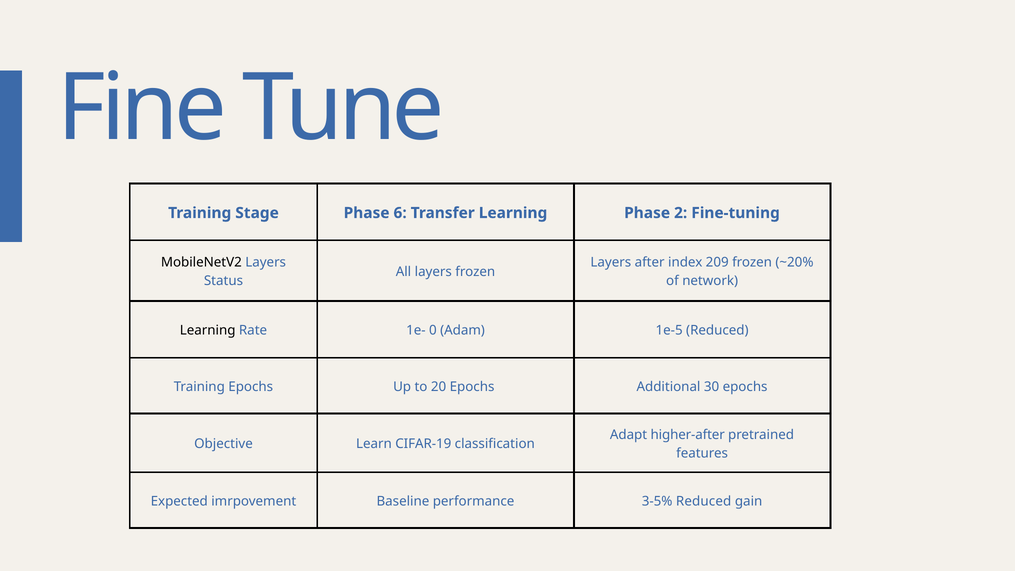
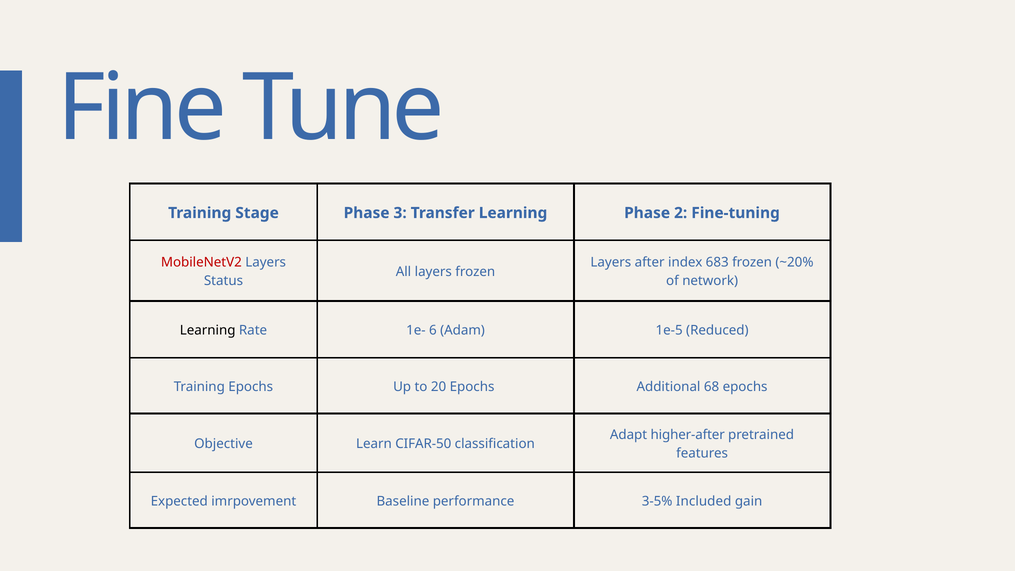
6: 6 -> 3
MobileNetV2 colour: black -> red
209: 209 -> 683
0: 0 -> 6
30: 30 -> 68
CIFAR-19: CIFAR-19 -> CIFAR-50
3-5% Reduced: Reduced -> Included
